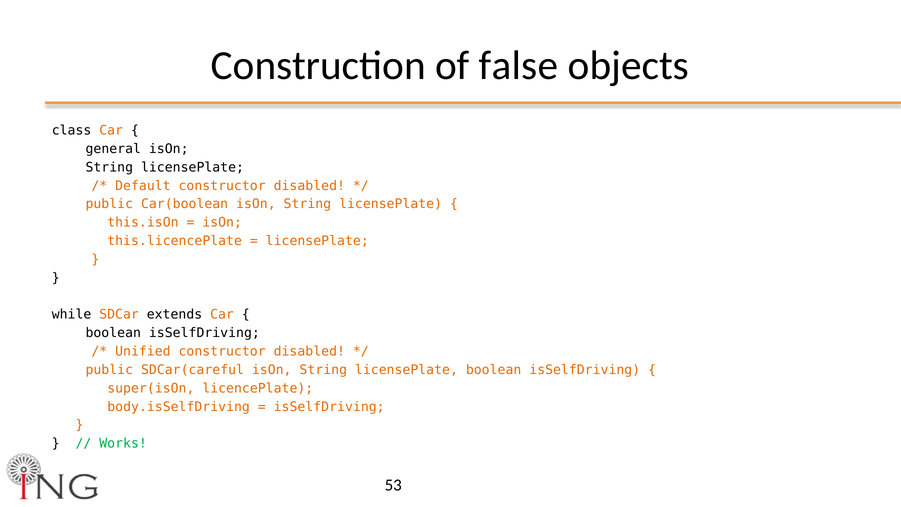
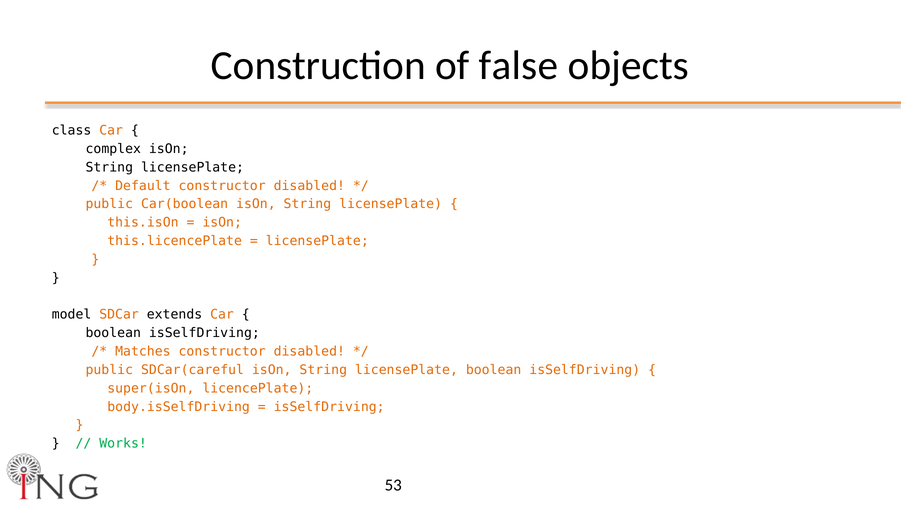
general: general -> complex
while: while -> model
Unified: Unified -> Matches
